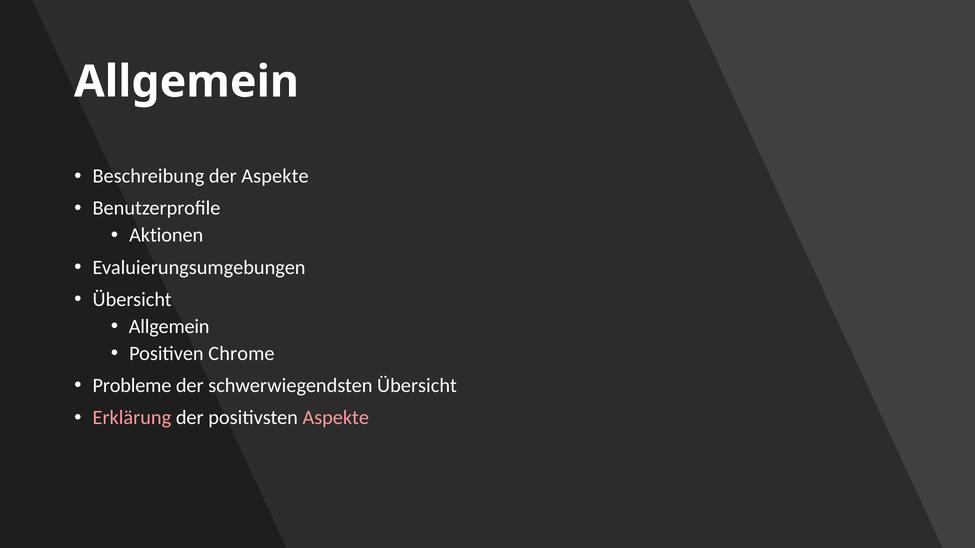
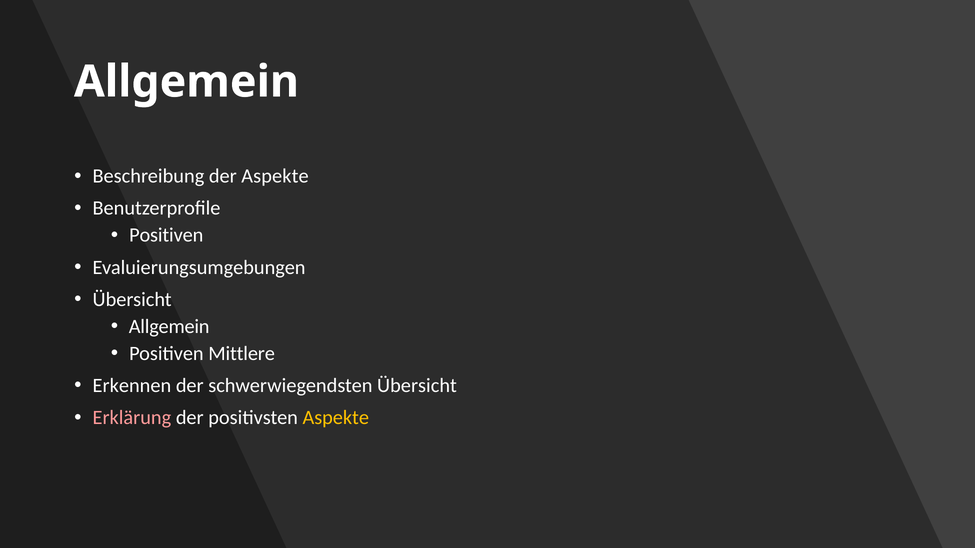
Aktionen at (166, 235): Aktionen -> Positiven
Chrome: Chrome -> Mittlere
Probleme: Probleme -> Erkennen
Aspekte at (336, 418) colour: pink -> yellow
